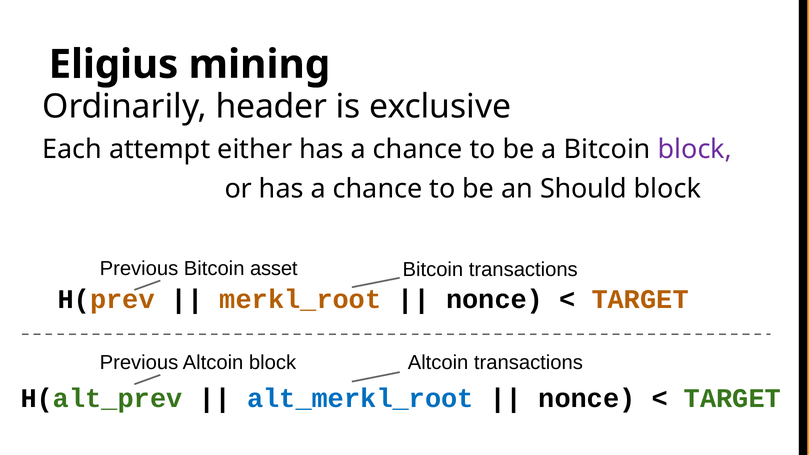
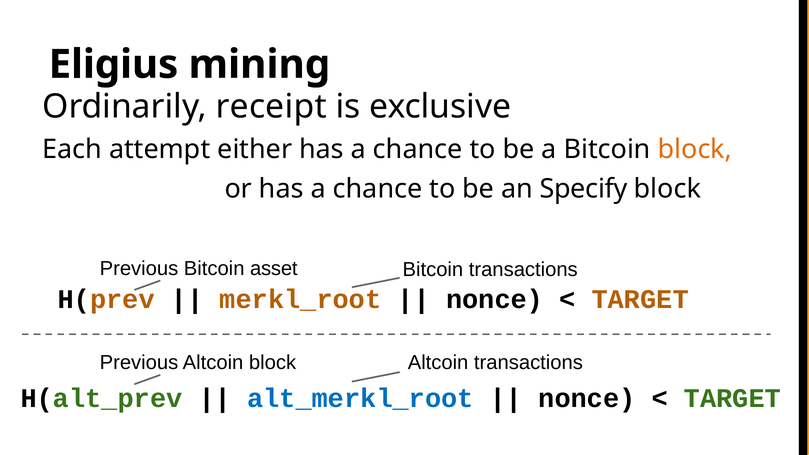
header: header -> receipt
block at (695, 150) colour: purple -> orange
Should: Should -> Specify
